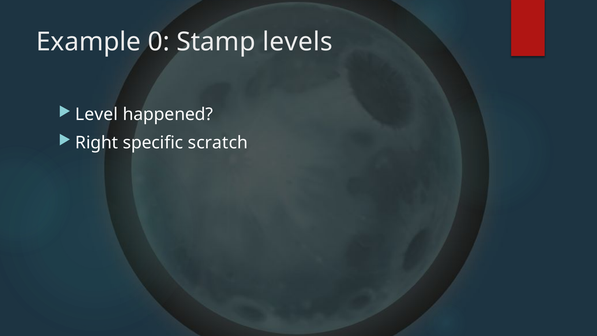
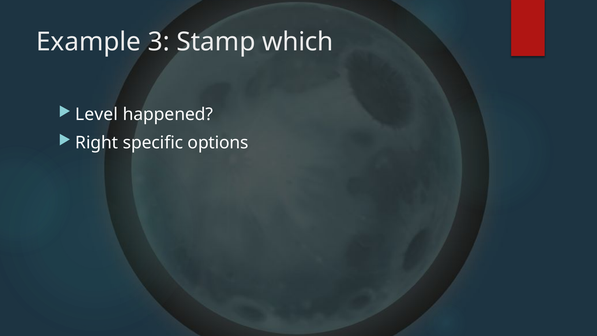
0: 0 -> 3
levels: levels -> which
scratch: scratch -> options
